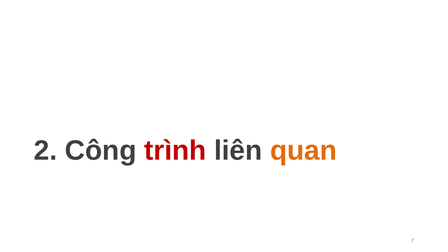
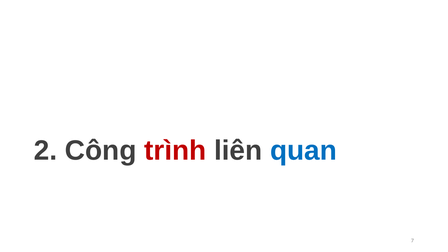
quan colour: orange -> blue
